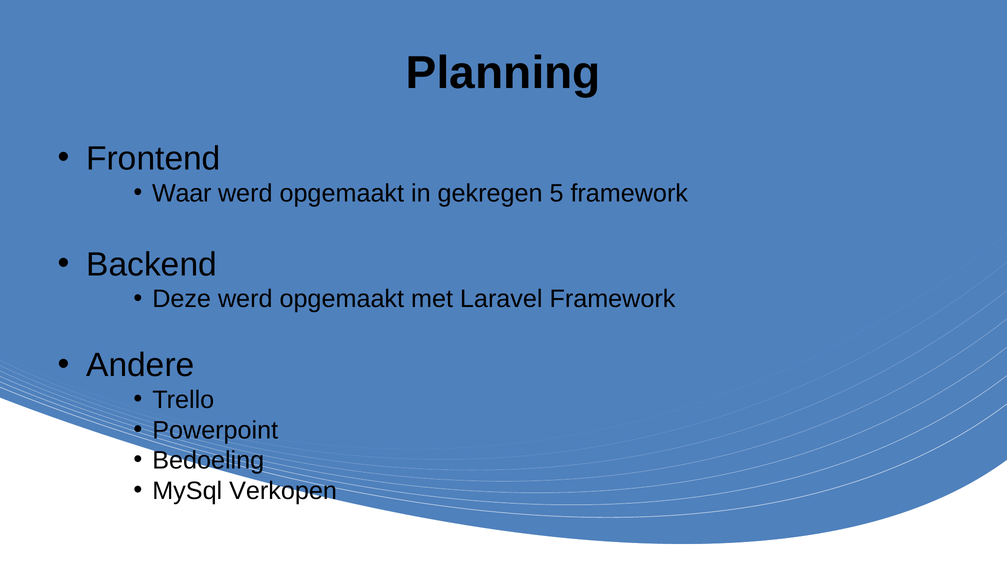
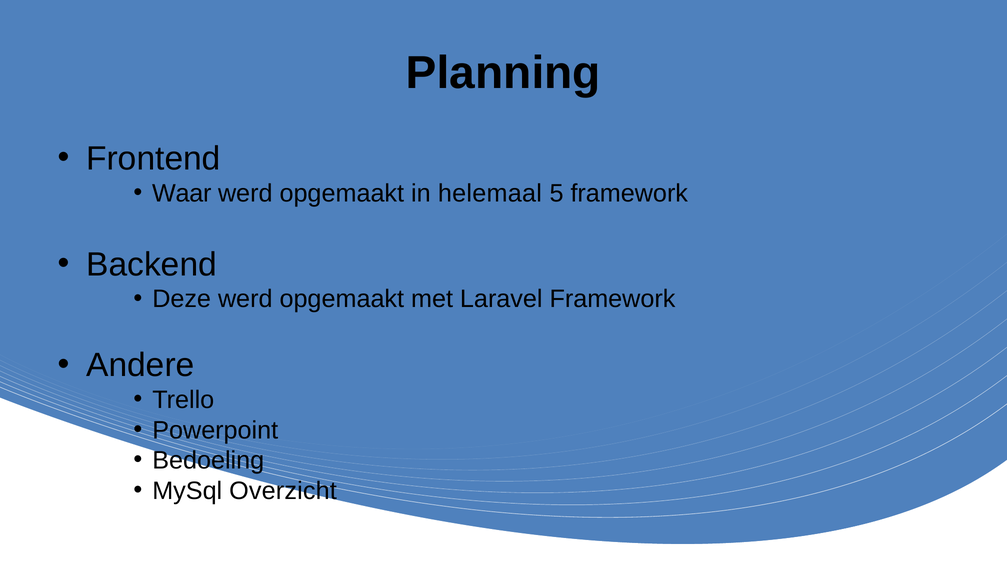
gekregen: gekregen -> helemaal
Verkopen: Verkopen -> Overzicht
